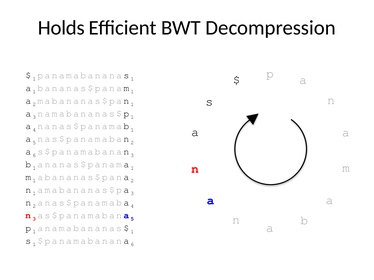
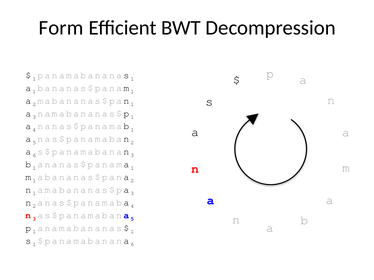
Holds: Holds -> Form
